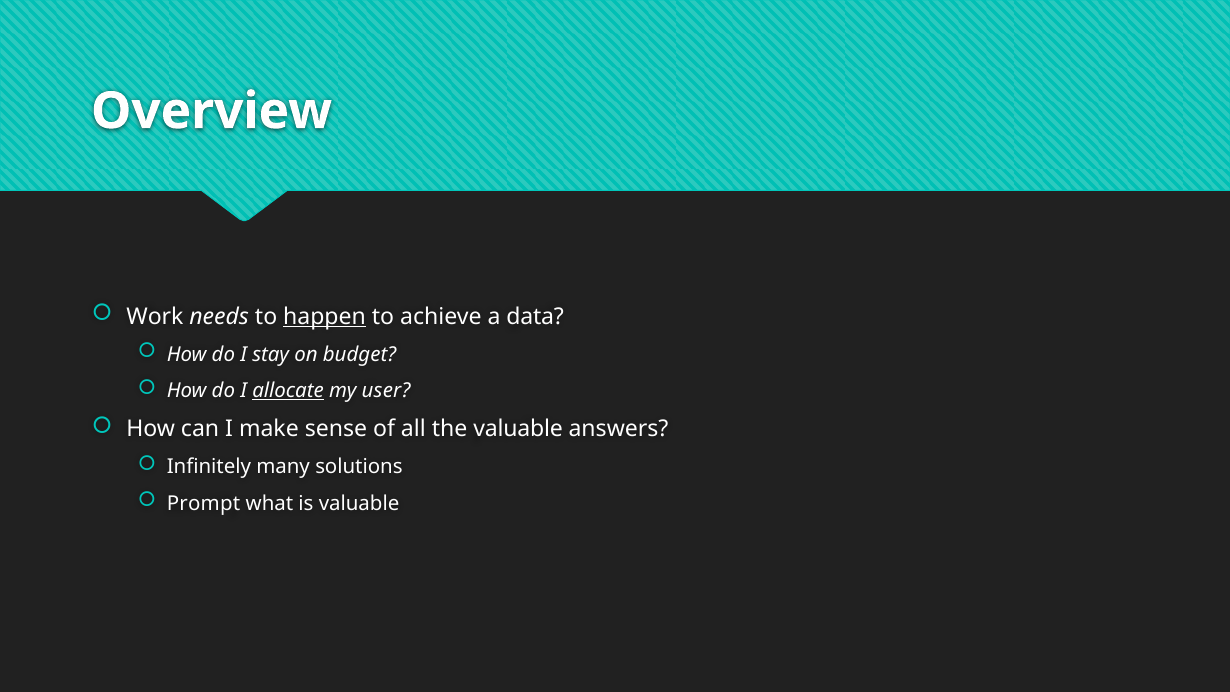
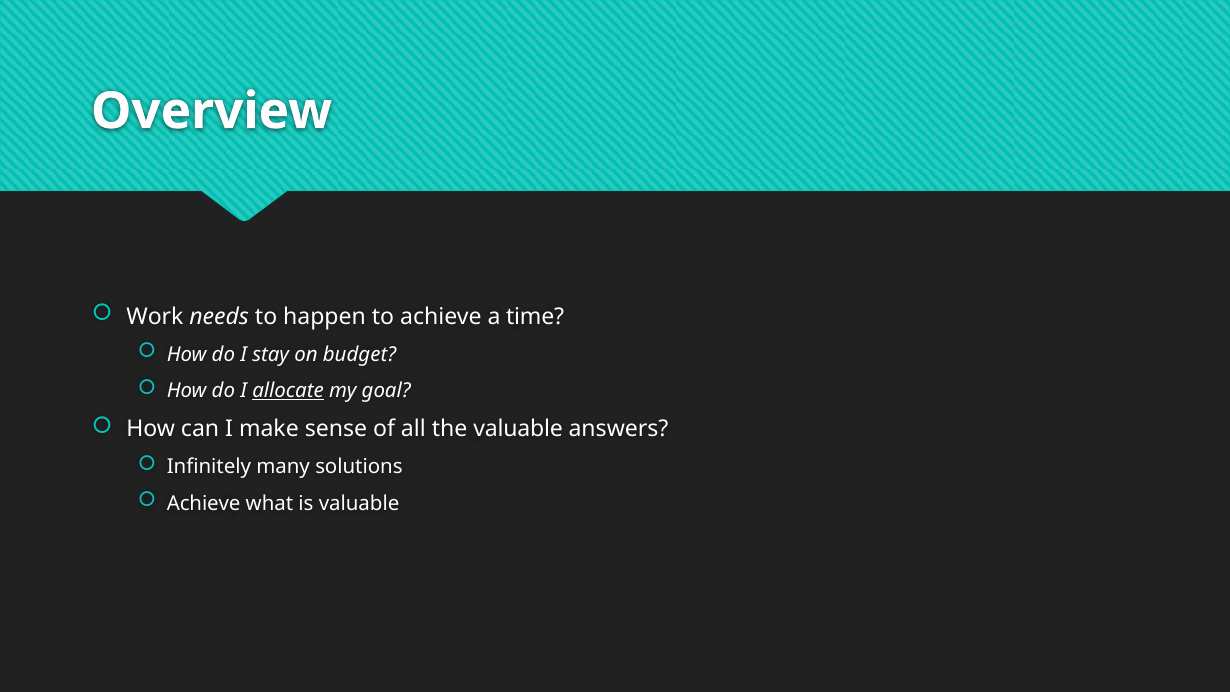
happen underline: present -> none
data: data -> time
user: user -> goal
Prompt at (204, 503): Prompt -> Achieve
